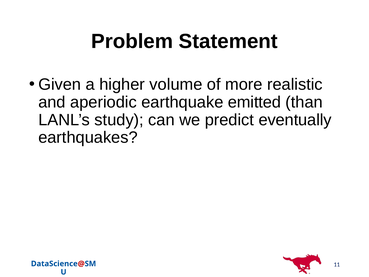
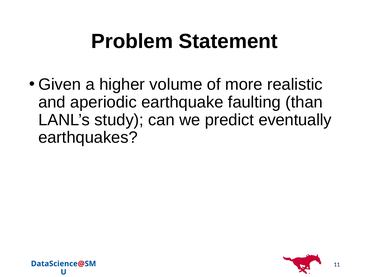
emitted: emitted -> faulting
